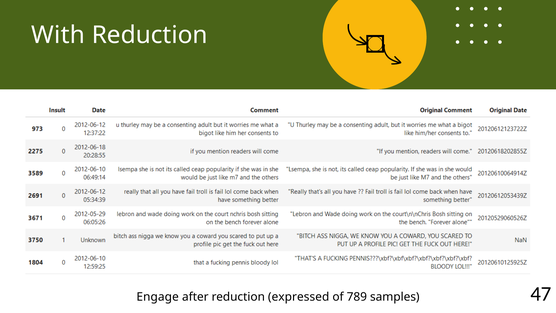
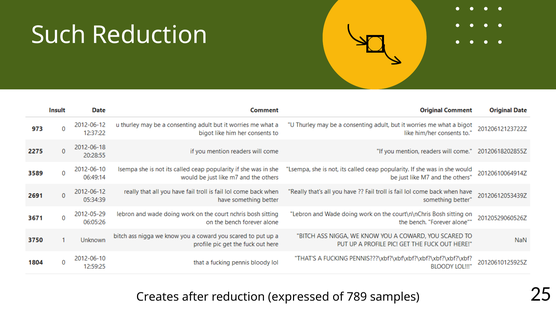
With: With -> Such
Engage: Engage -> Creates
47: 47 -> 25
